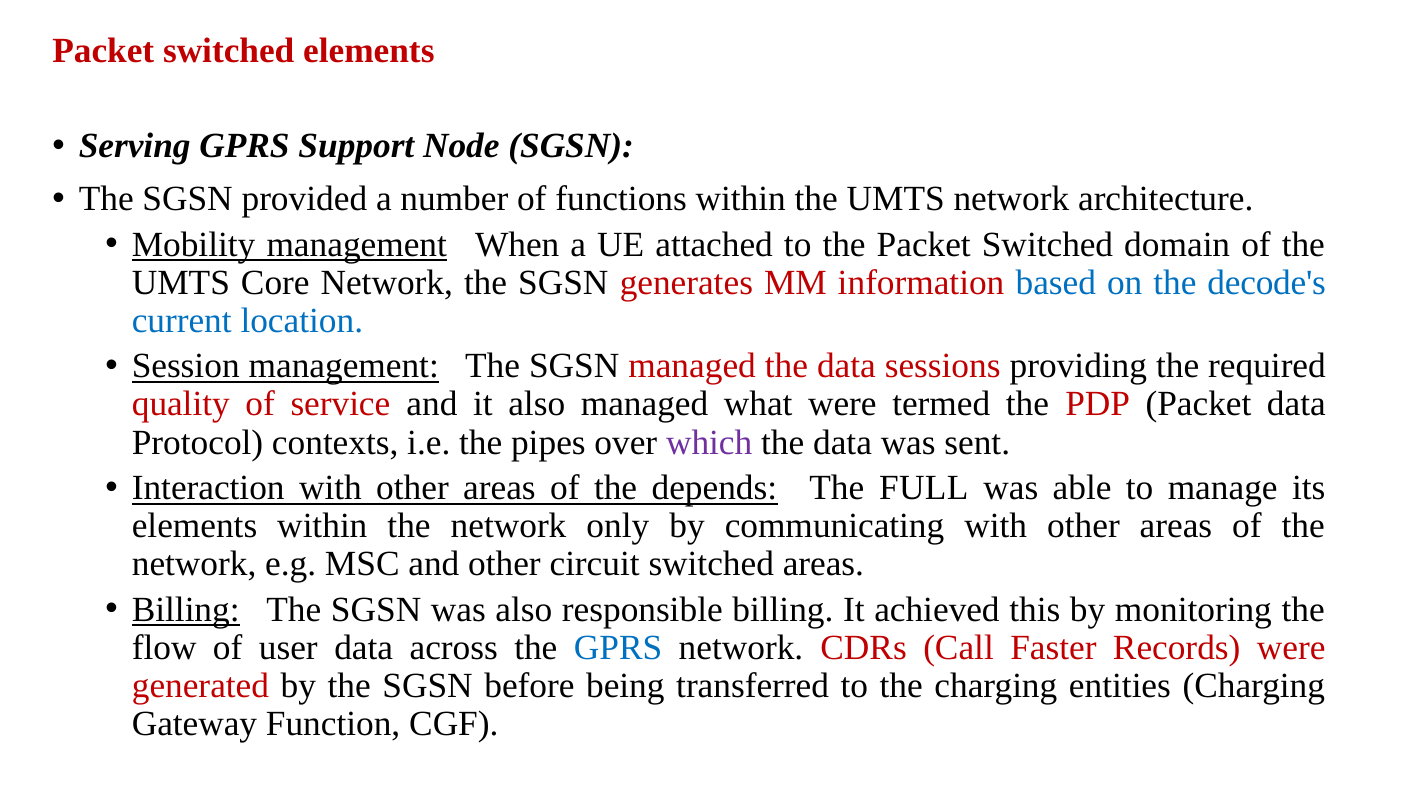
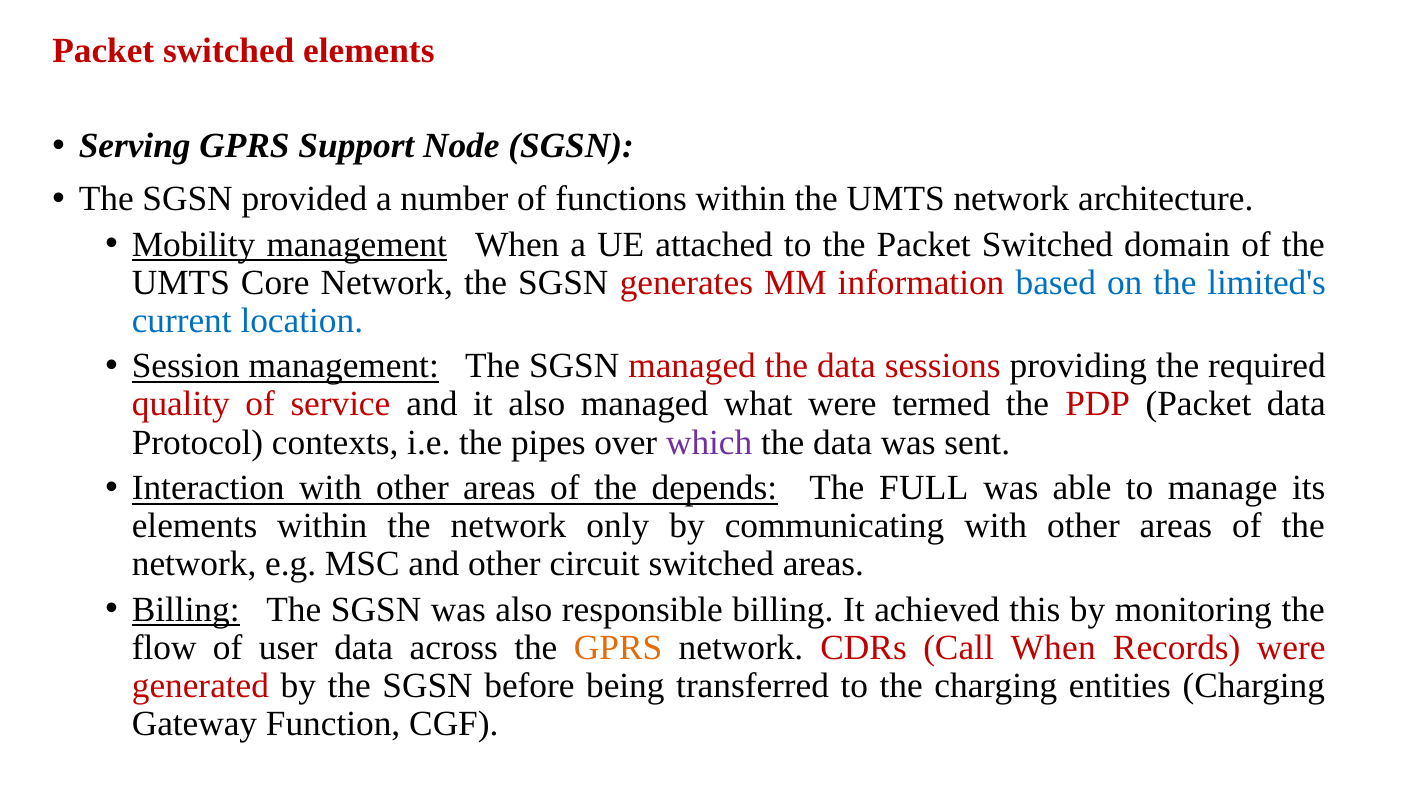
decode's: decode's -> limited's
GPRS at (618, 648) colour: blue -> orange
Call Faster: Faster -> When
